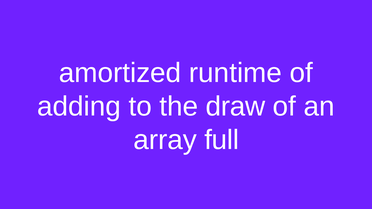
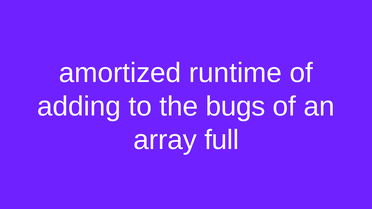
draw: draw -> bugs
